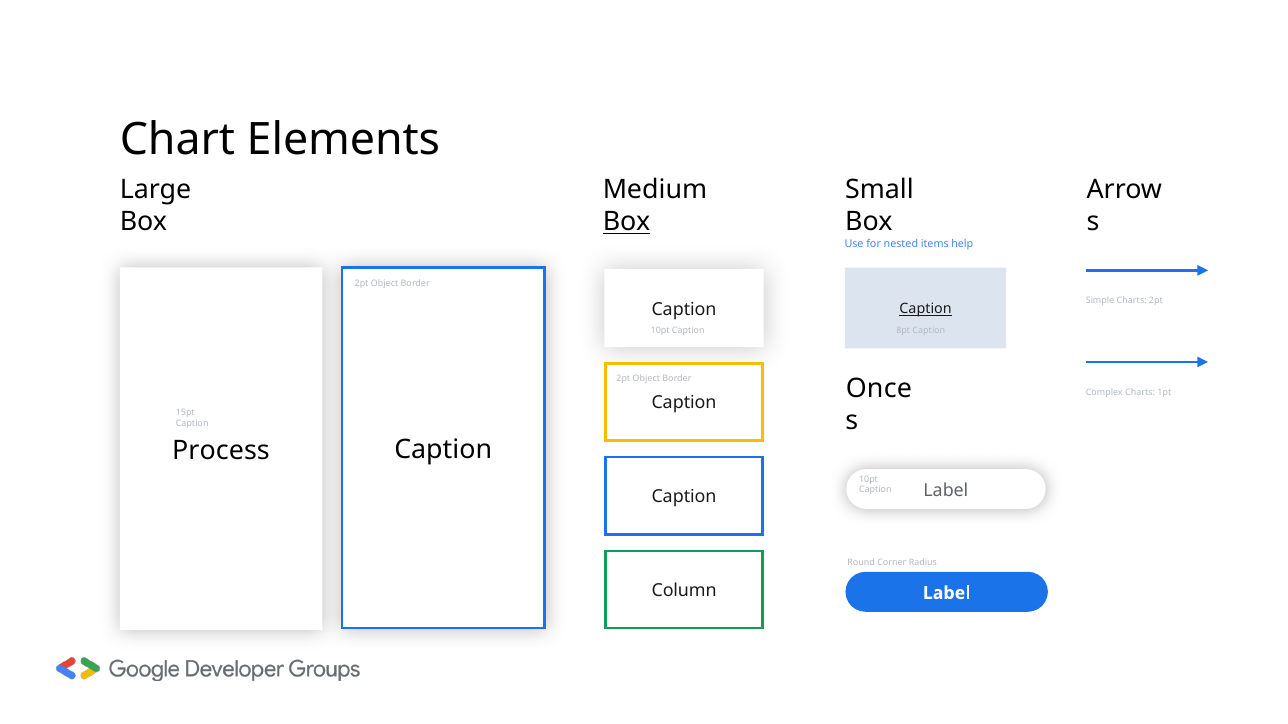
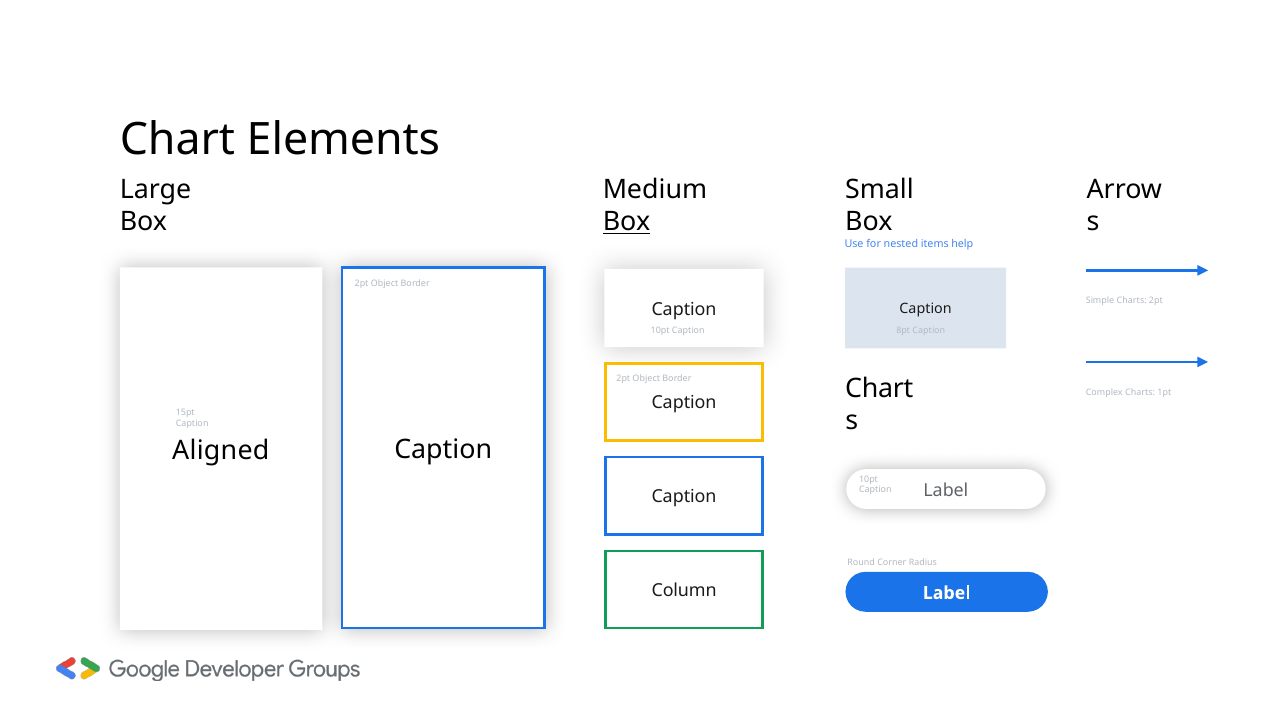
Caption at (926, 309) underline: present -> none
Once at (879, 389): Once -> Chart
Process: Process -> Aligned
